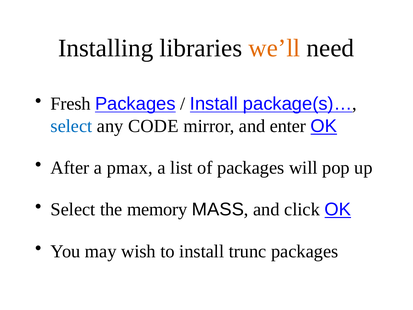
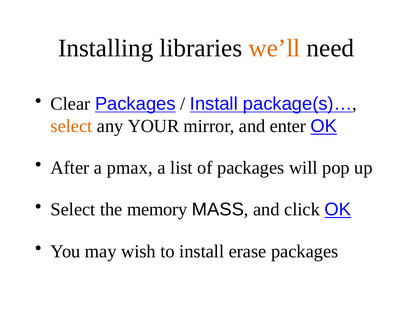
Fresh: Fresh -> Clear
select at (71, 126) colour: blue -> orange
CODE: CODE -> YOUR
trunc: trunc -> erase
